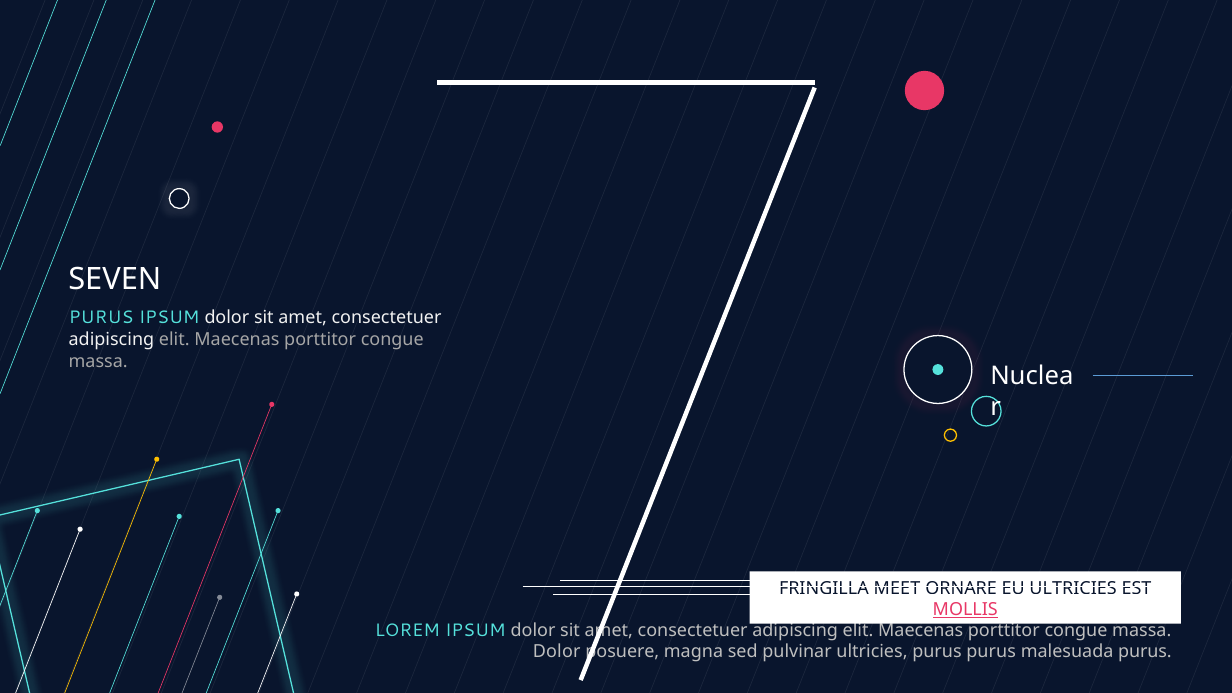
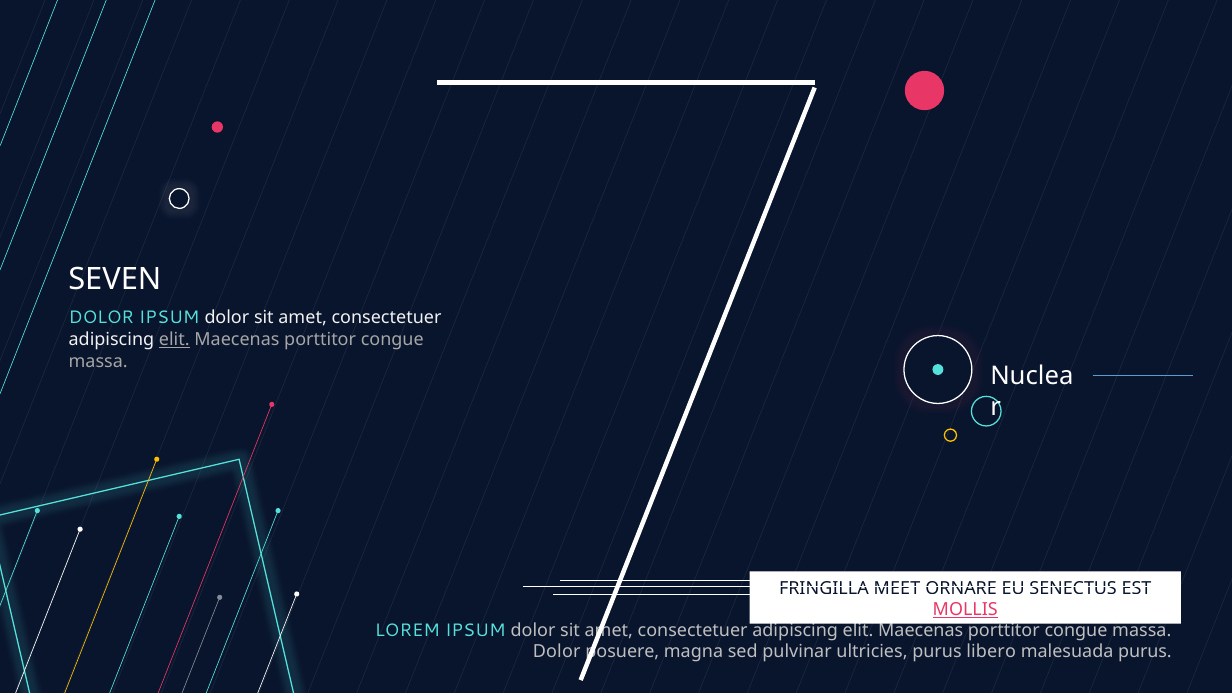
PURUS at (101, 318): PURUS -> DOLOR
elit at (174, 340) underline: none -> present
EU ULTRICIES: ULTRICIES -> SENECTUS
purus purus: purus -> libero
